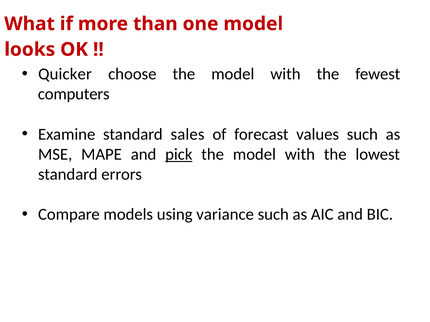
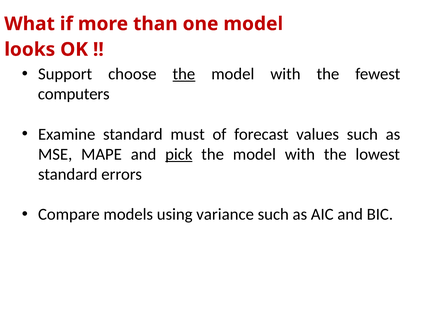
Quicker: Quicker -> Support
the at (184, 74) underline: none -> present
sales: sales -> must
